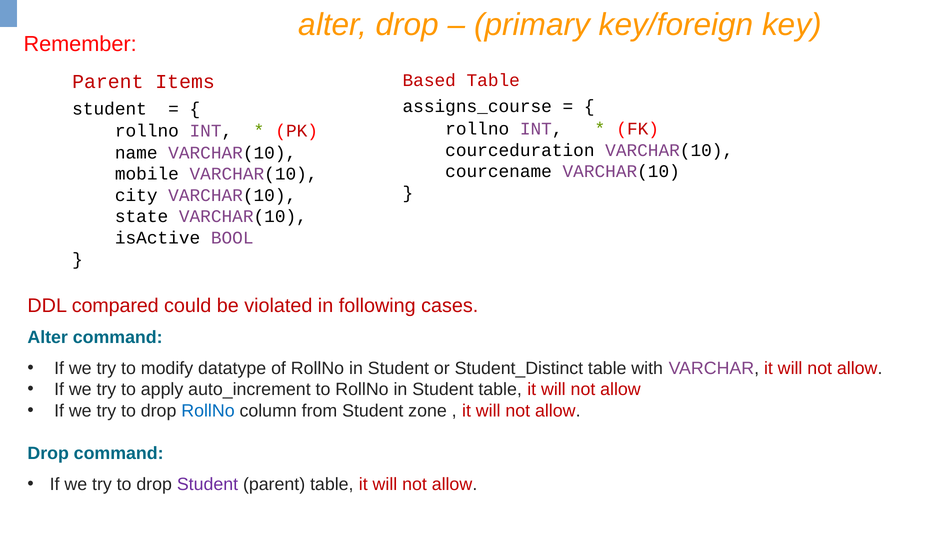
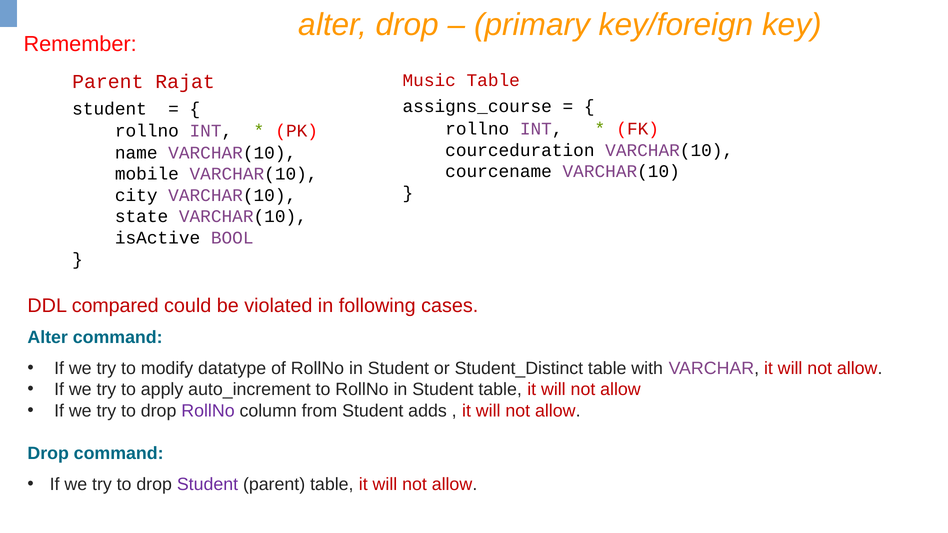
Based: Based -> Music
Items: Items -> Rajat
RollNo at (208, 411) colour: blue -> purple
zone: zone -> adds
